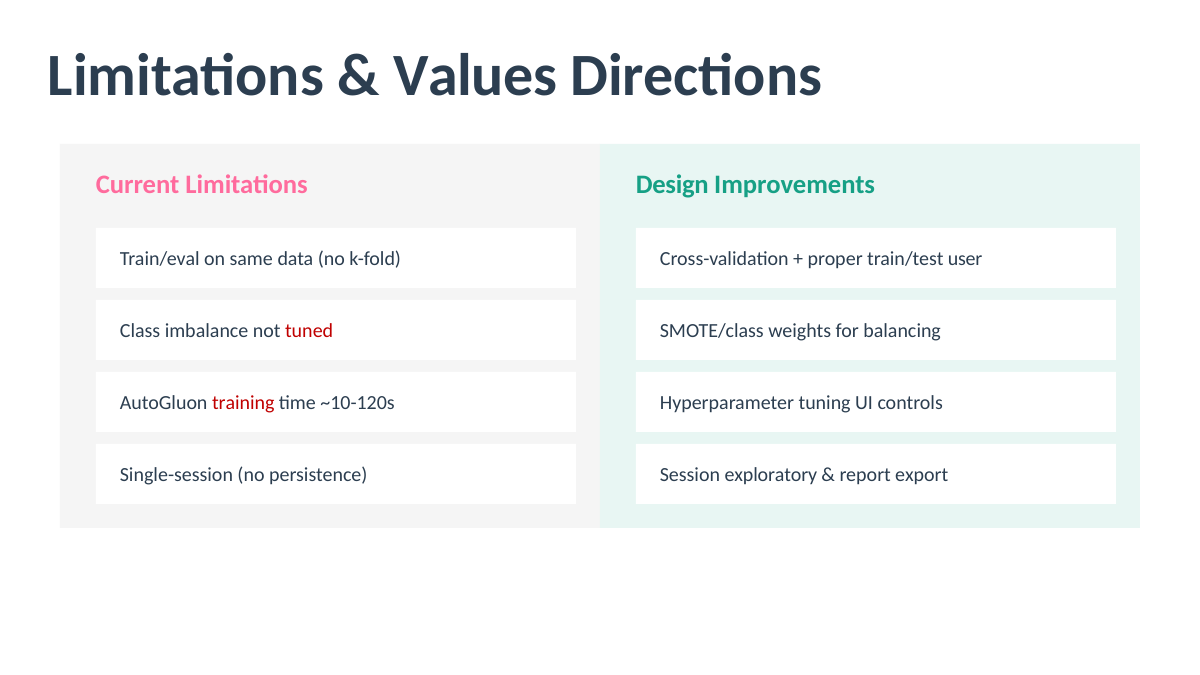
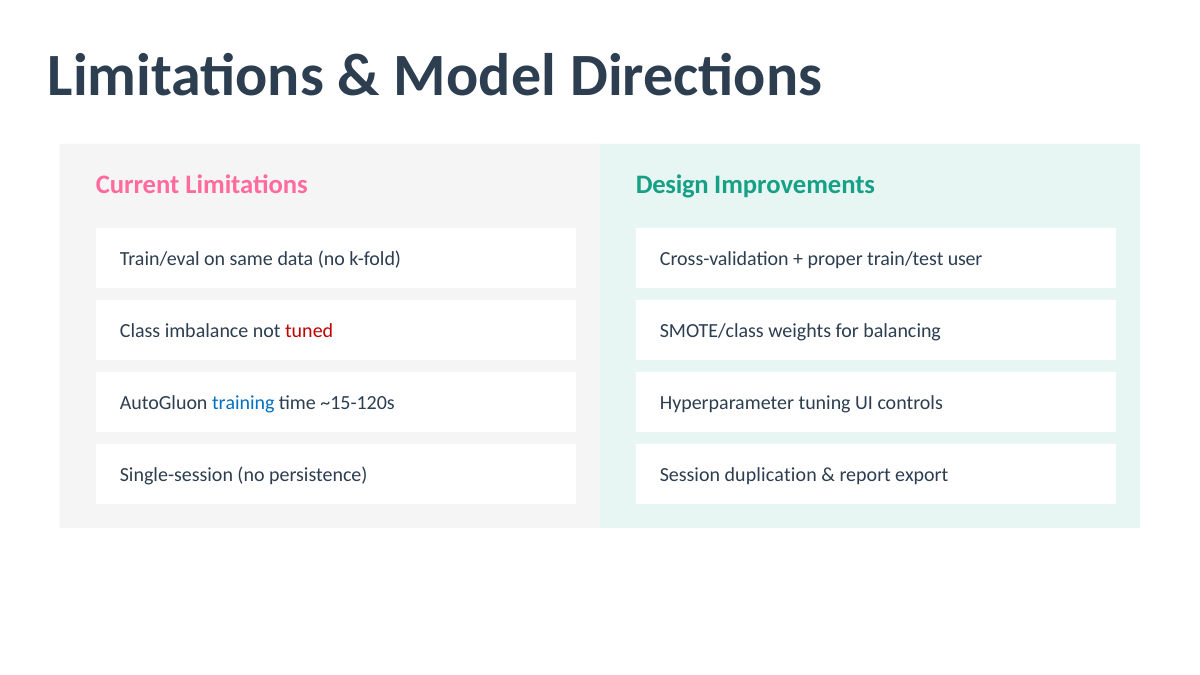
Values: Values -> Model
training colour: red -> blue
~10-120s: ~10-120s -> ~15-120s
exploratory: exploratory -> duplication
